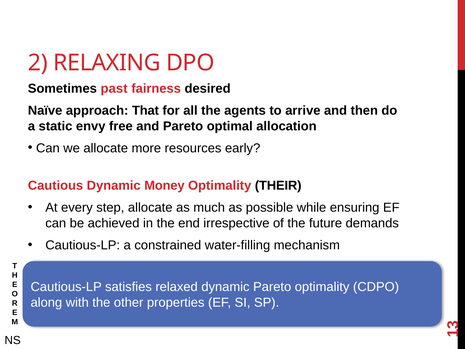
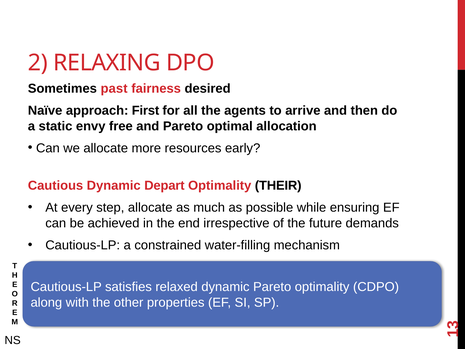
That: That -> First
Money: Money -> Depart
